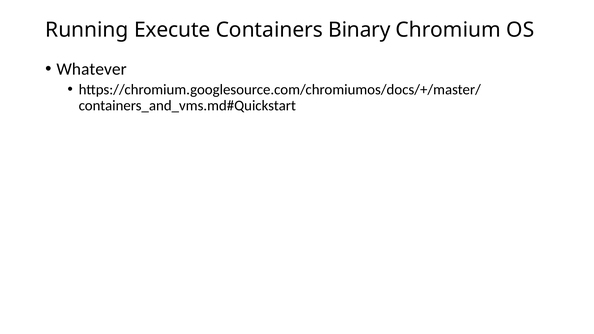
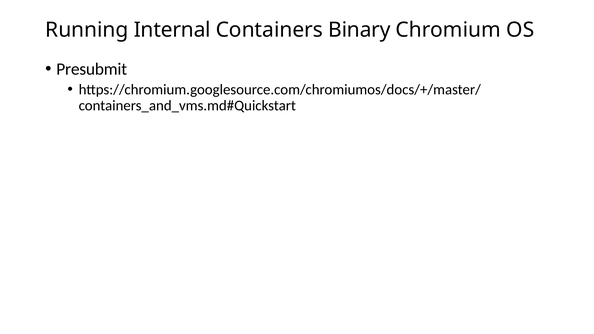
Execute: Execute -> Internal
Whatever: Whatever -> Presubmit
